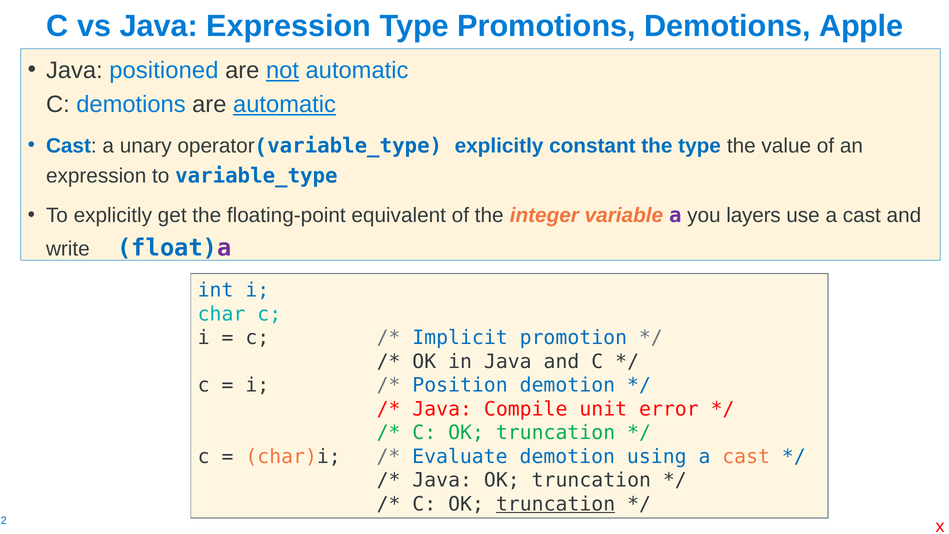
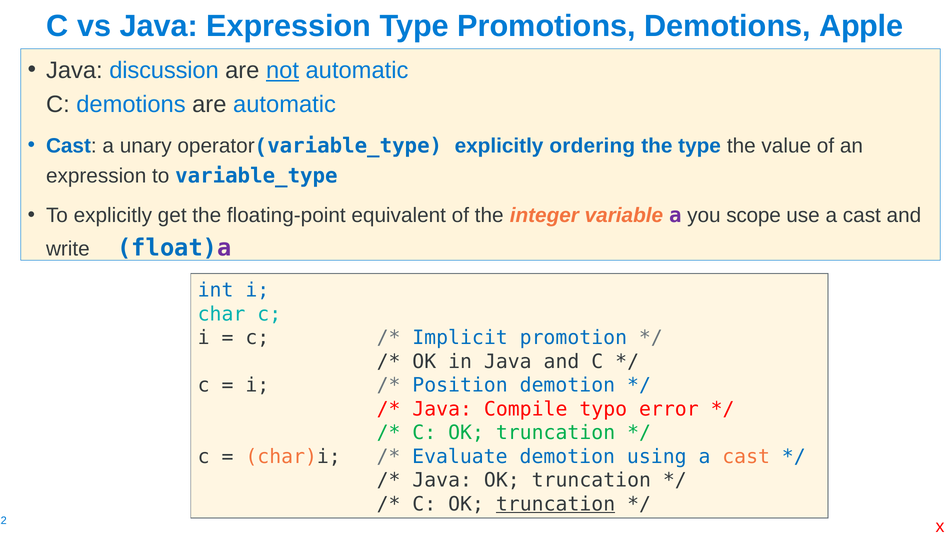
positioned: positioned -> discussion
automatic at (285, 104) underline: present -> none
constant: constant -> ordering
layers: layers -> scope
unit: unit -> typo
